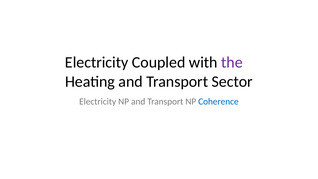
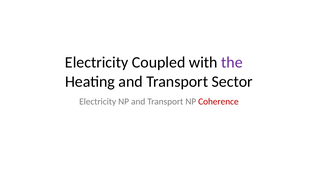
Coherence colour: blue -> red
